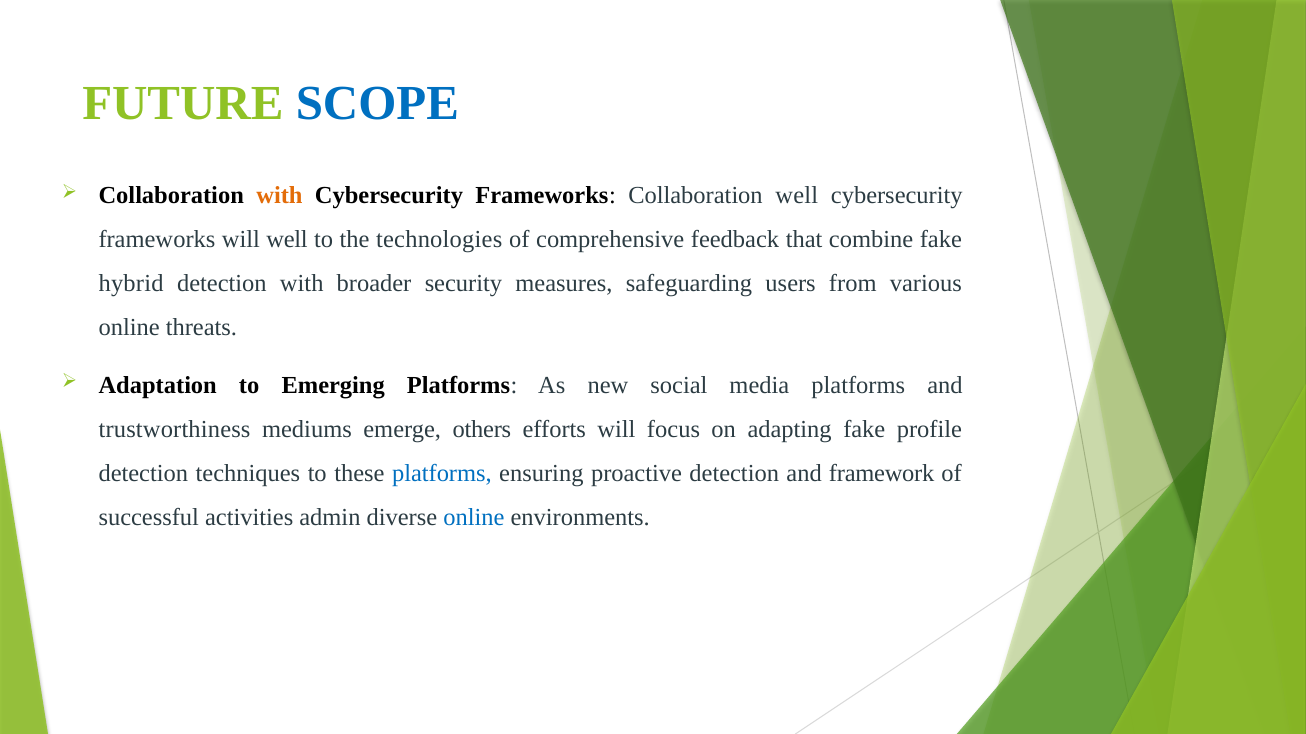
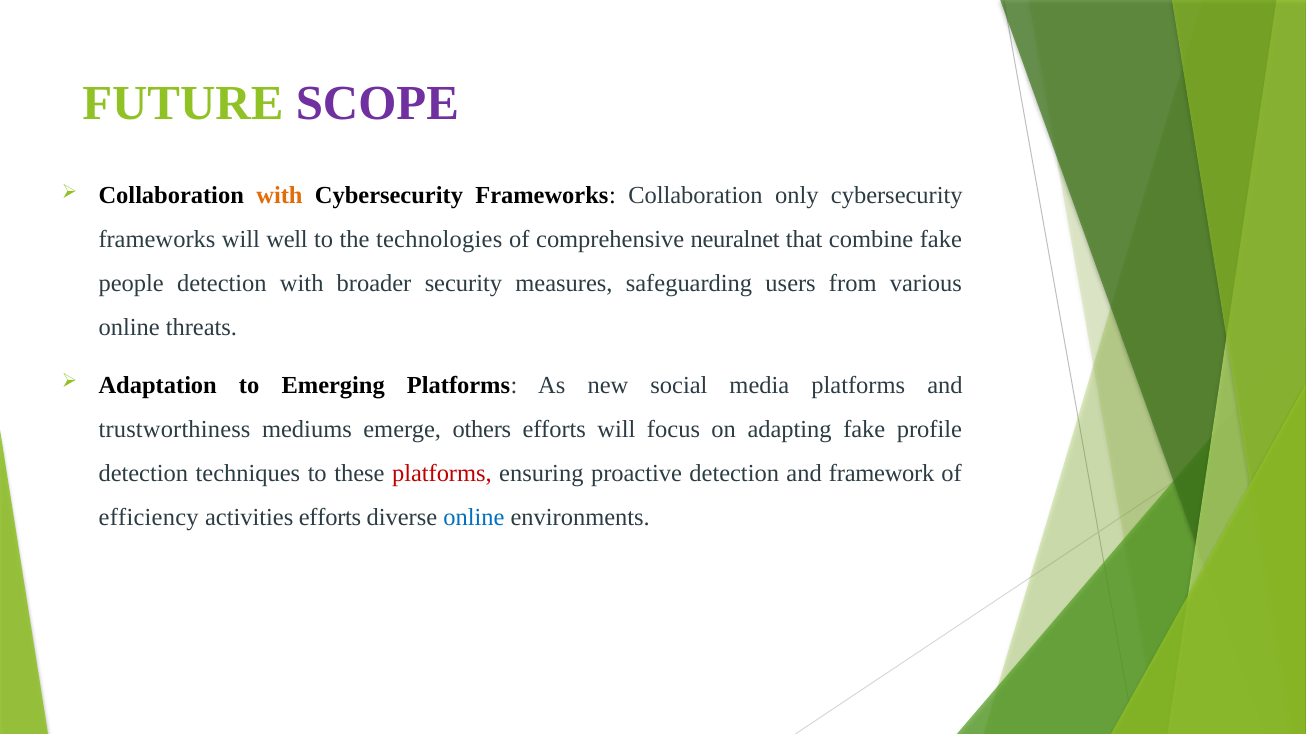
SCOPE colour: blue -> purple
Collaboration well: well -> only
feedback: feedback -> neuralnet
hybrid: hybrid -> people
platforms at (442, 474) colour: blue -> red
successful: successful -> efficiency
activities admin: admin -> efforts
